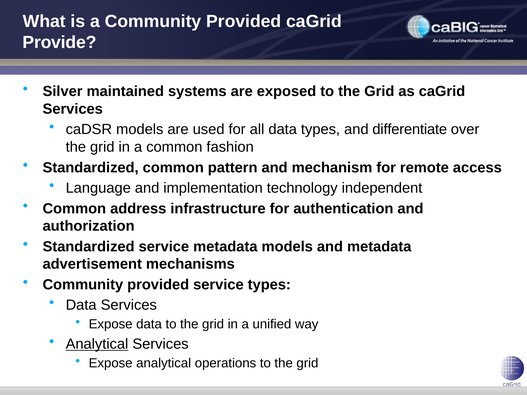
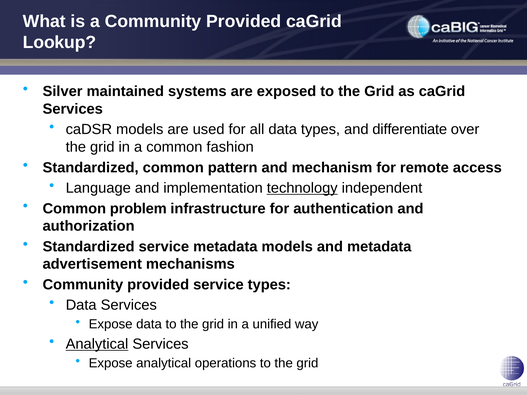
Provide: Provide -> Lookup
technology underline: none -> present
address: address -> problem
